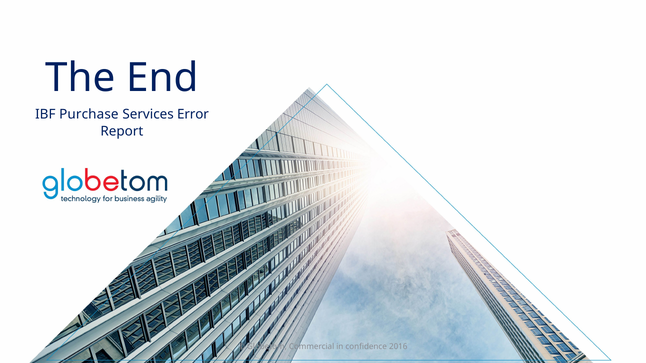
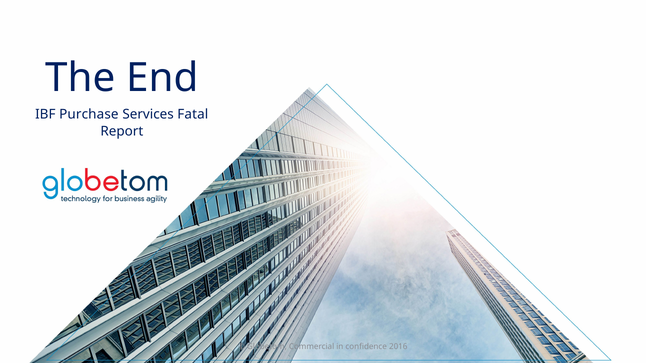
Error: Error -> Fatal
